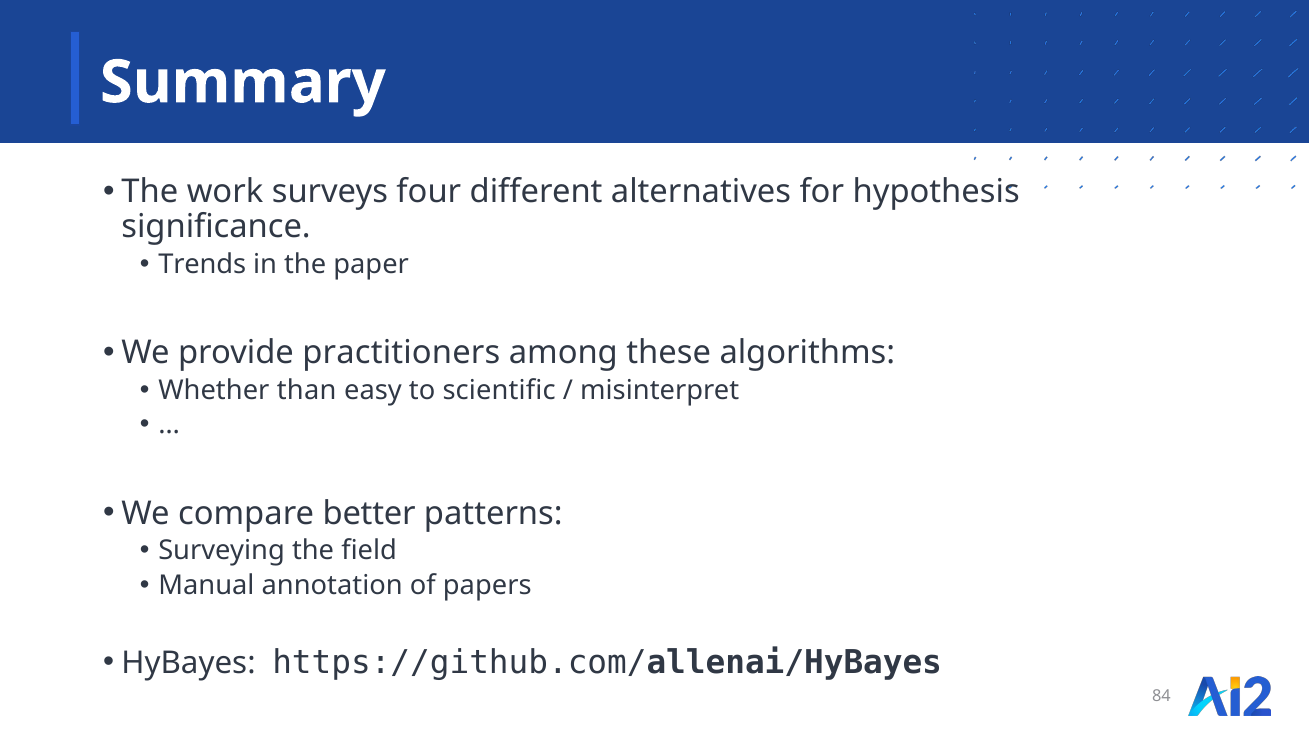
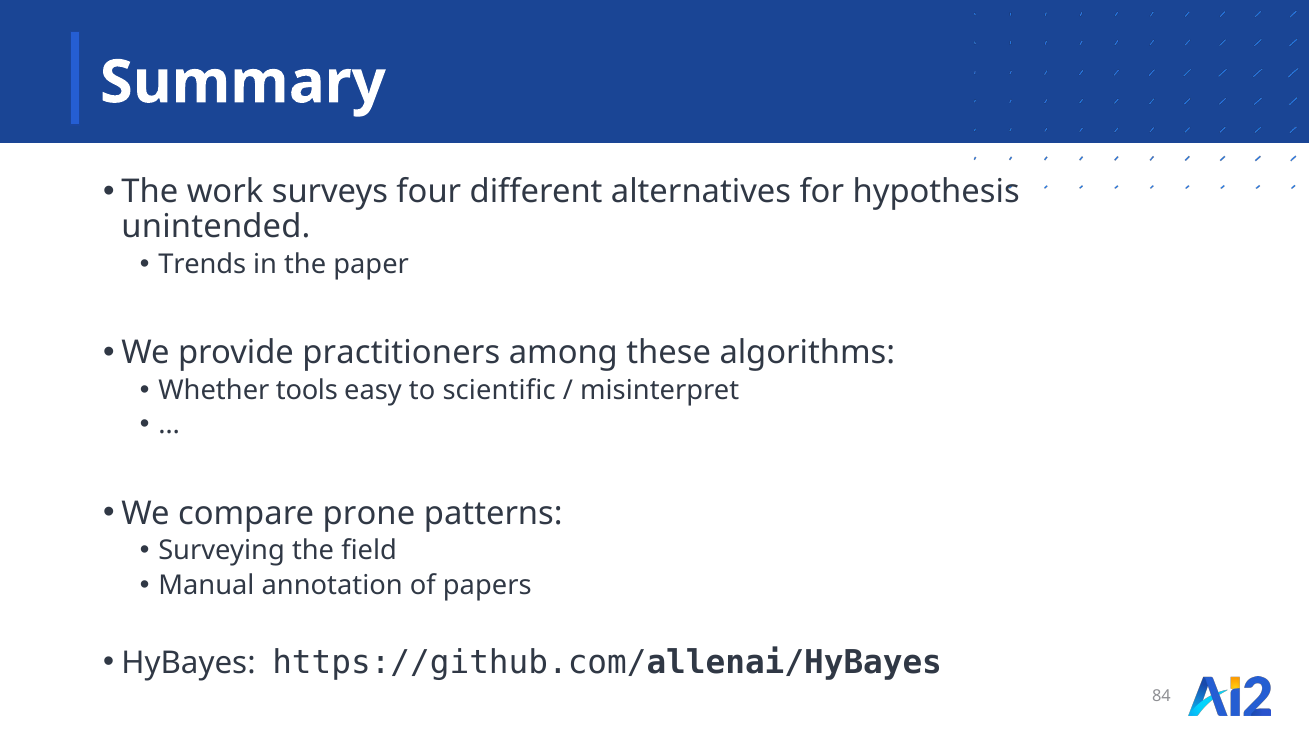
significance: significance -> unintended
than: than -> tools
better: better -> prone
